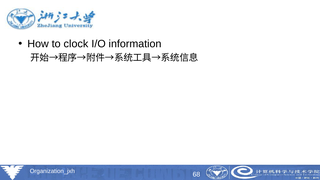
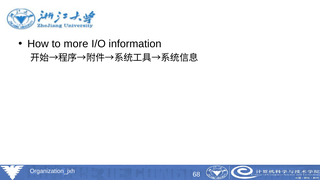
clock: clock -> more
